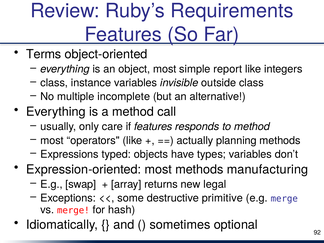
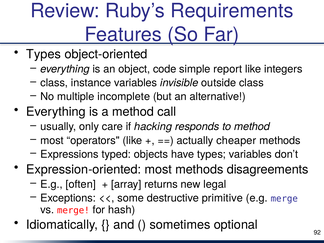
Terms at (44, 54): Terms -> Types
object most: most -> code
if features: features -> hacking
planning: planning -> cheaper
manufacturing: manufacturing -> disagreements
swap: swap -> often
